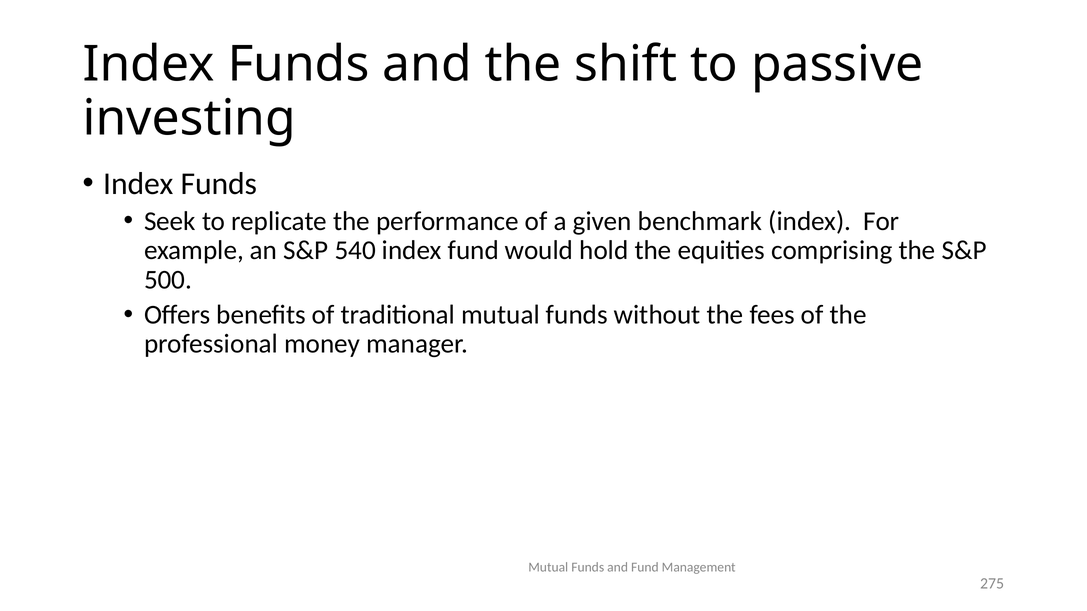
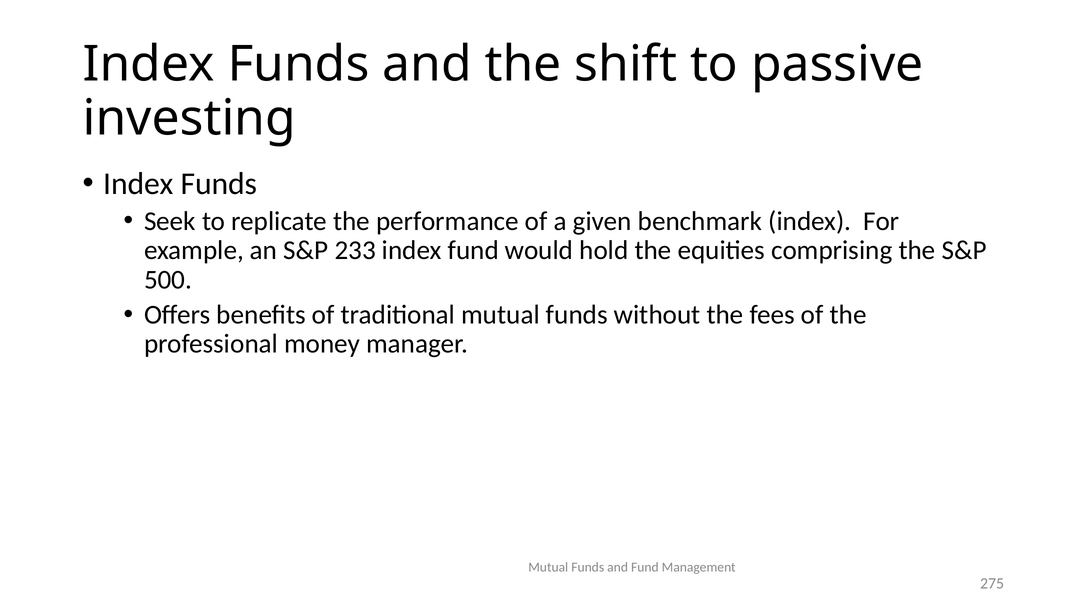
540: 540 -> 233
